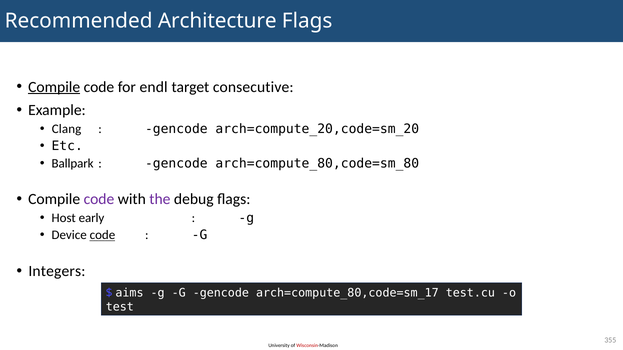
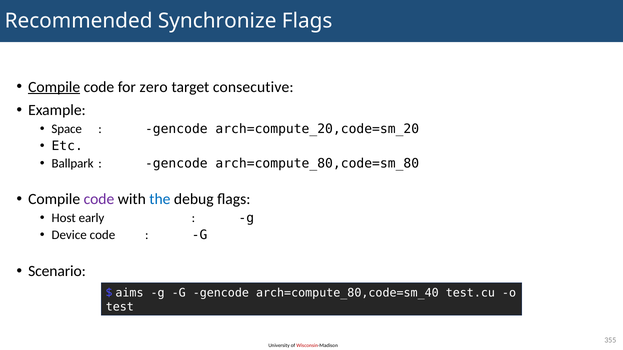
Architecture: Architecture -> Synchronize
endl: endl -> zero
Clang: Clang -> Space
the colour: purple -> blue
code at (102, 235) underline: present -> none
Integers: Integers -> Scenario
arch=compute_80,code=sm_17: arch=compute_80,code=sm_17 -> arch=compute_80,code=sm_40
